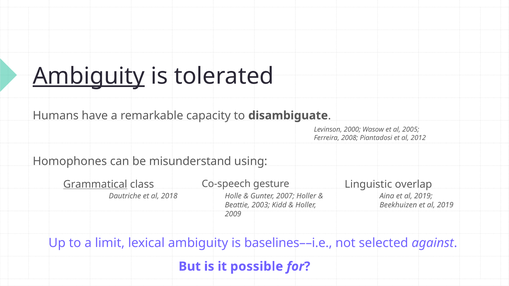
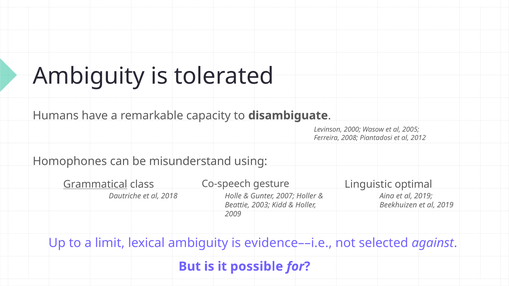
Ambiguity at (89, 76) underline: present -> none
overlap: overlap -> optimal
baselines––i.e: baselines––i.e -> evidence––i.e
